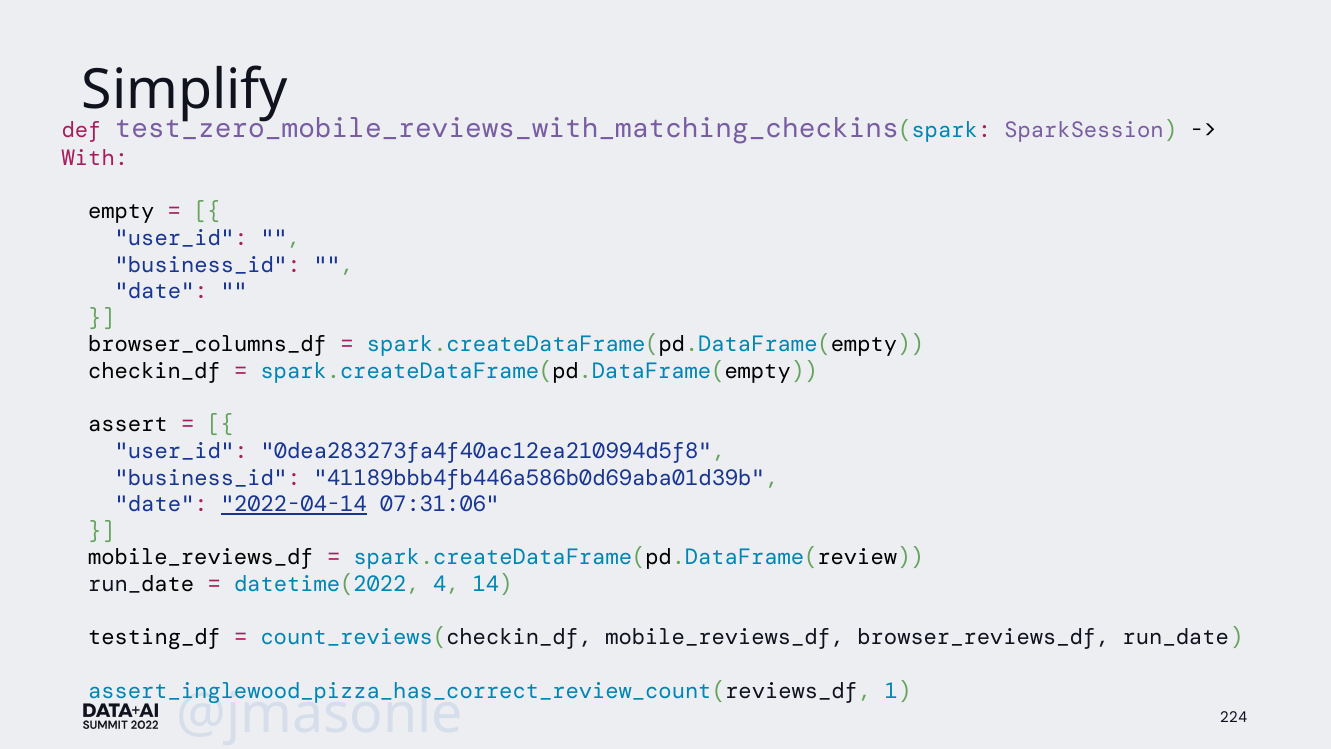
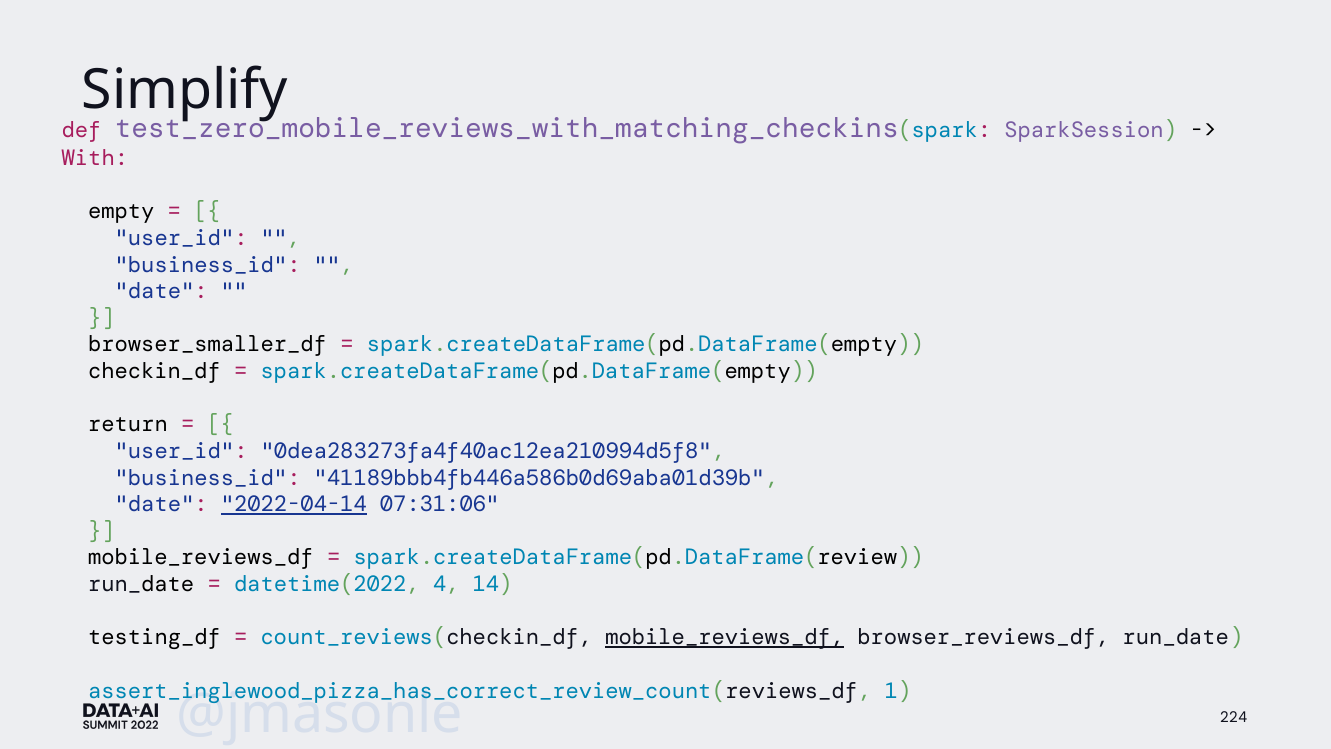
browser_columns_df: browser_columns_df -> browser_smaller_df
assert: assert -> return
mobile_reviews_df at (725, 637) underline: none -> present
